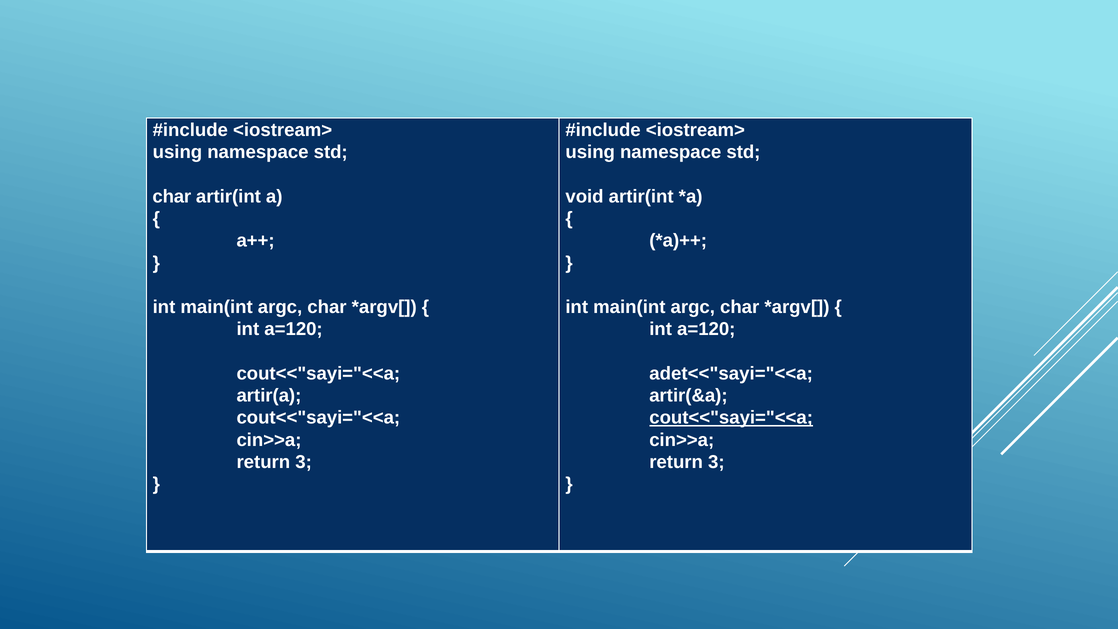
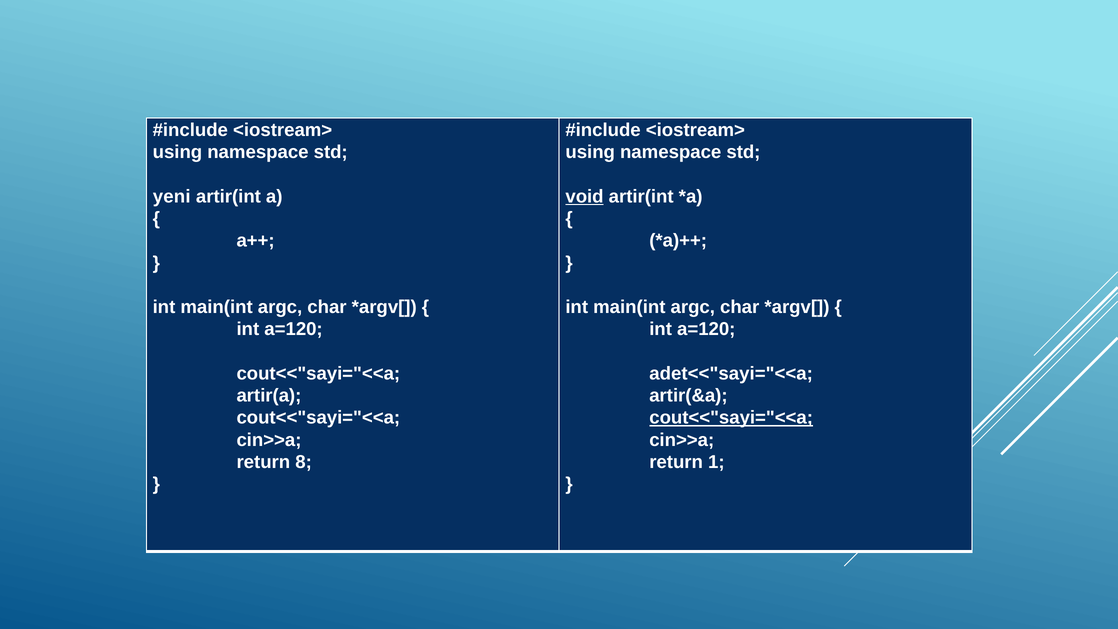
char at (172, 196): char -> yeni
void underline: none -> present
3 at (304, 462): 3 -> 8
3 at (716, 462): 3 -> 1
